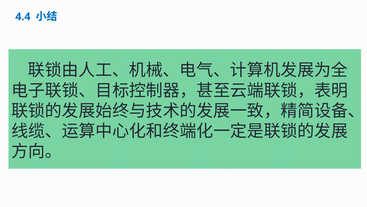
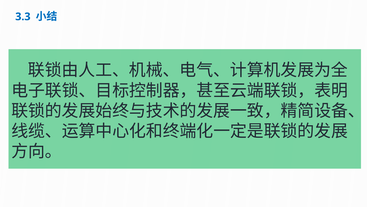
4.4: 4.4 -> 3.3
